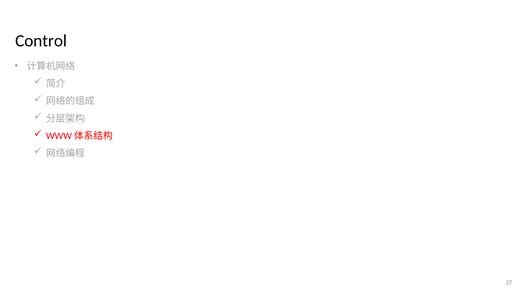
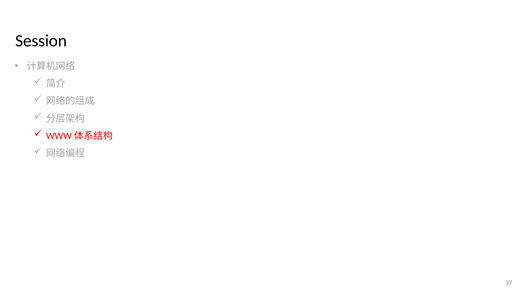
Control: Control -> Session
